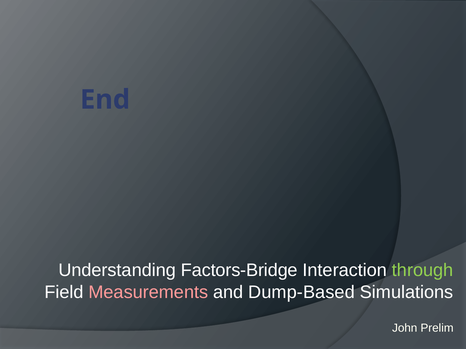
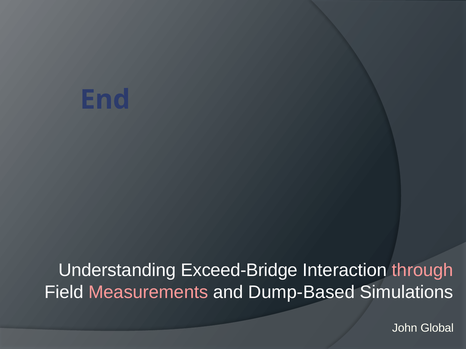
Factors-Bridge: Factors-Bridge -> Exceed-Bridge
through colour: light green -> pink
Prelim: Prelim -> Global
